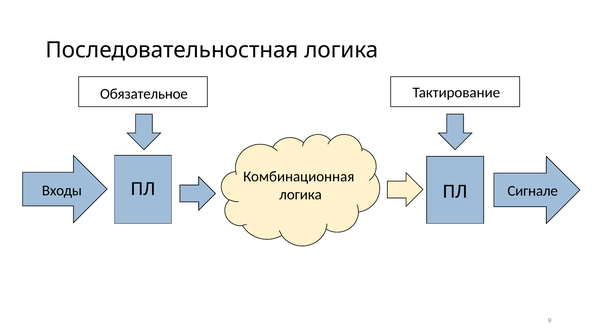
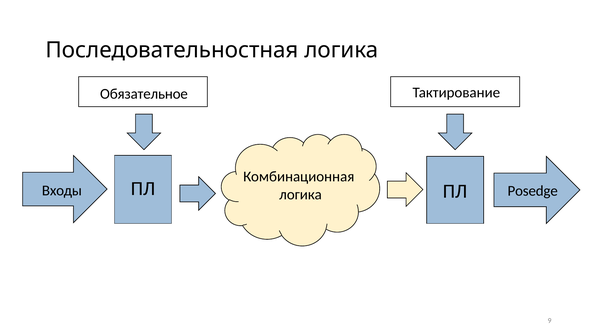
Сигнале: Сигнале -> Posedge
